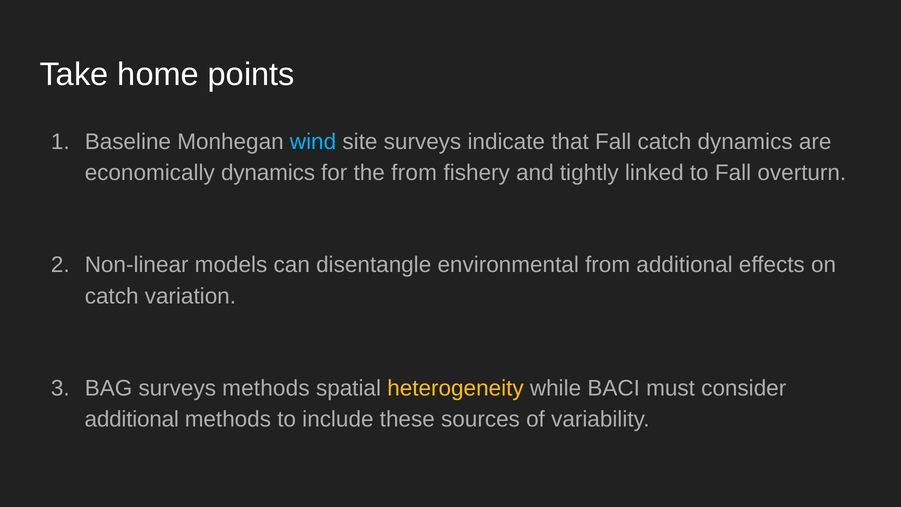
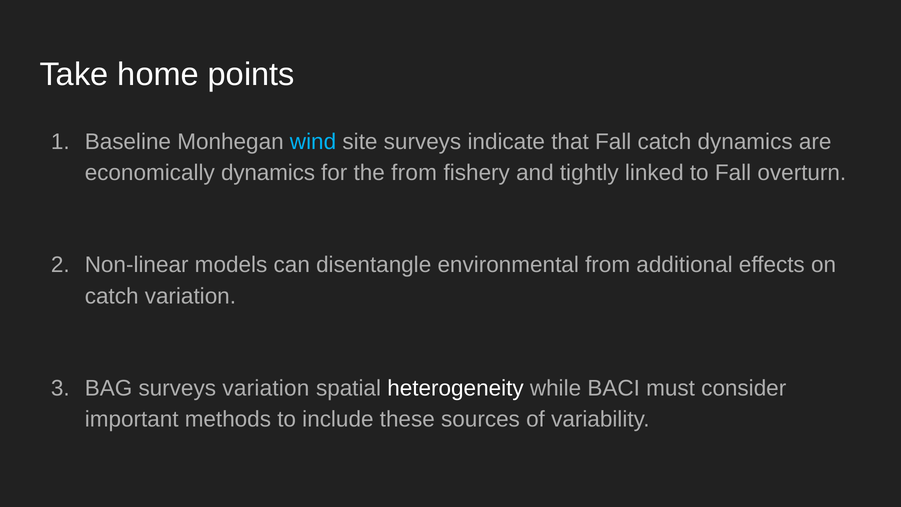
surveys methods: methods -> variation
heterogeneity colour: yellow -> white
additional at (132, 419): additional -> important
